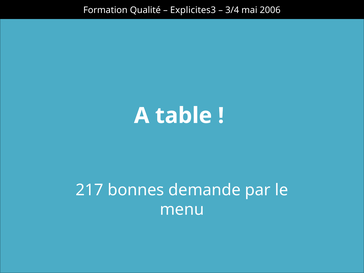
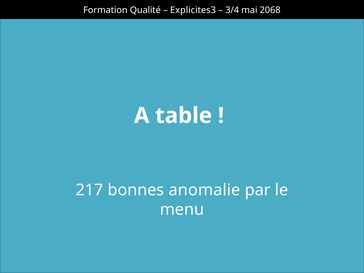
2006: 2006 -> 2068
demande: demande -> anomalie
